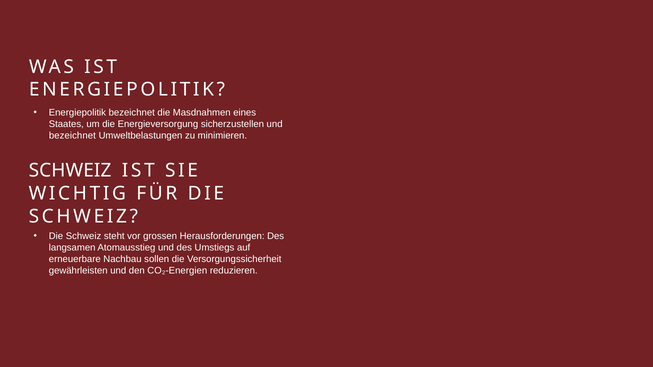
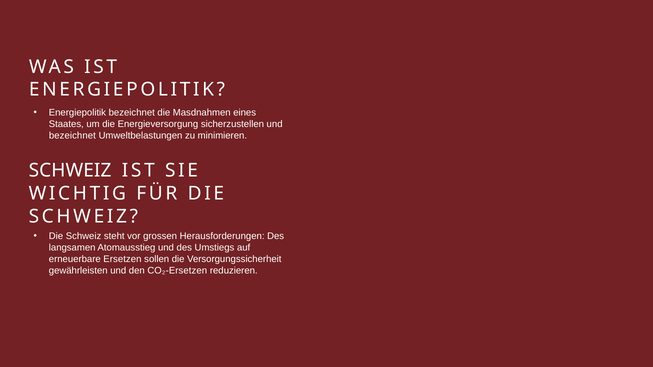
Nachbau: Nachbau -> Ersetzen
CO₂-Energien: CO₂-Energien -> CO₂-Ersetzen
